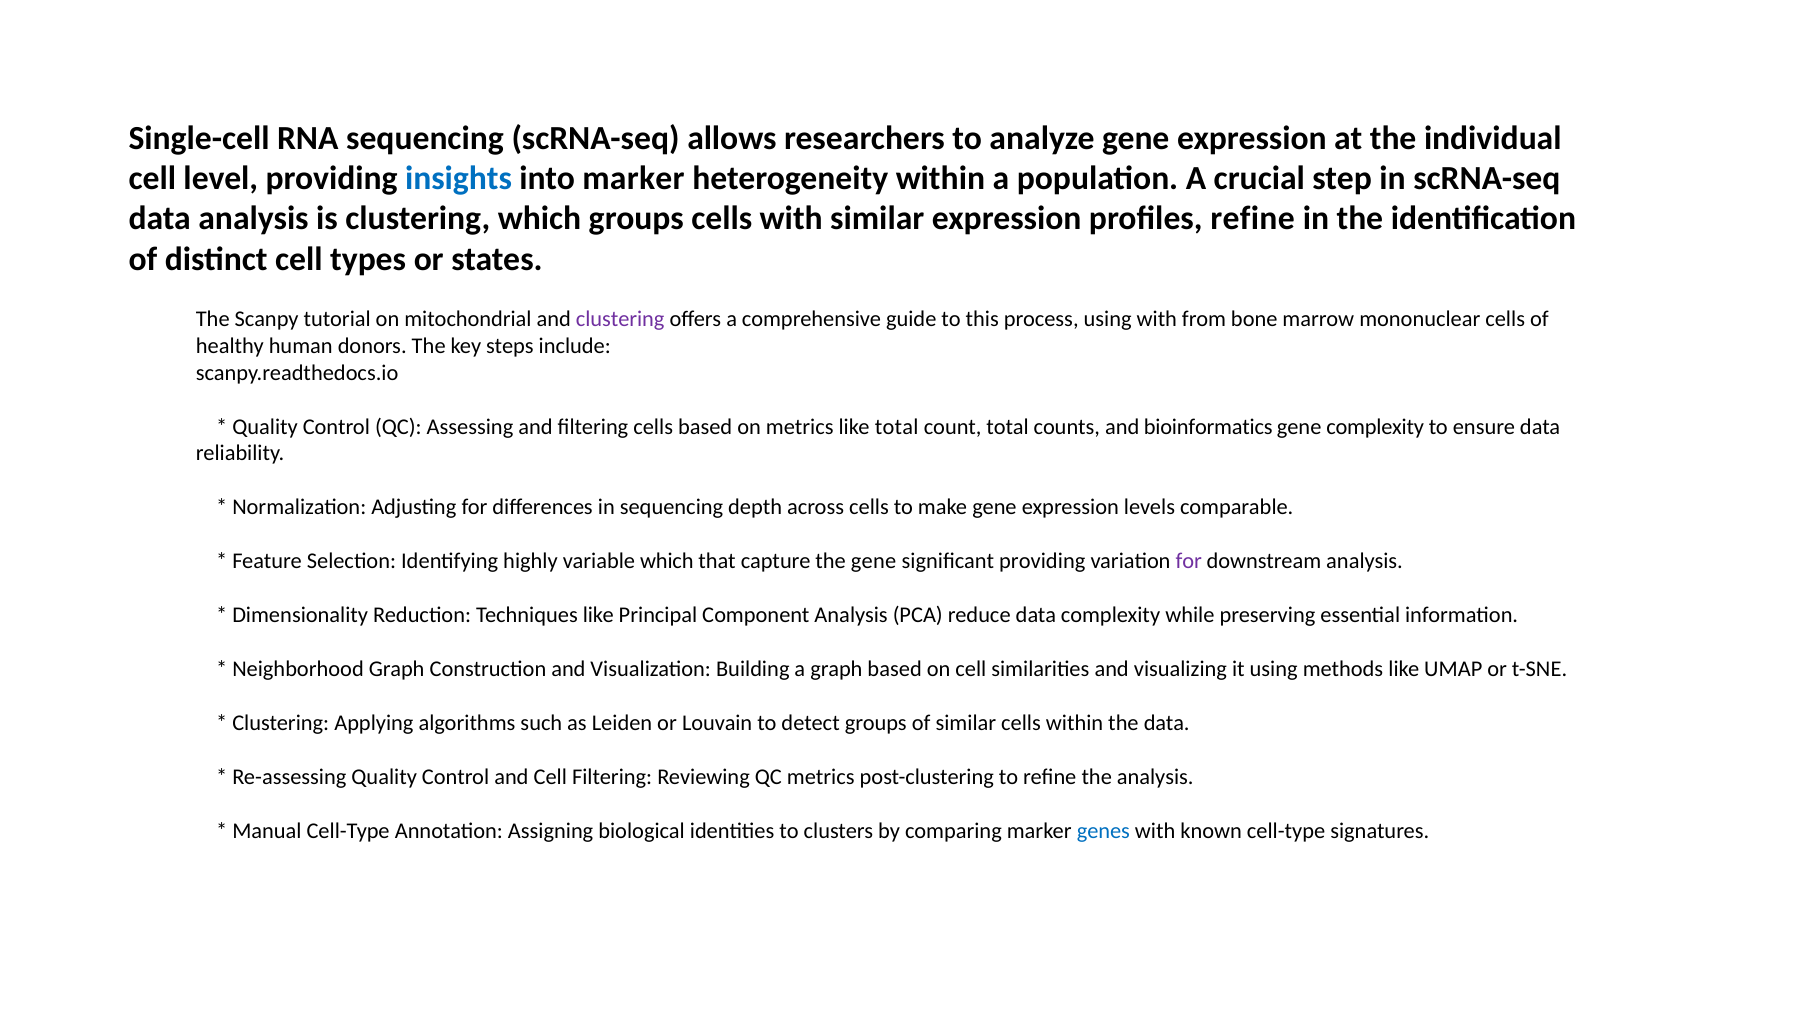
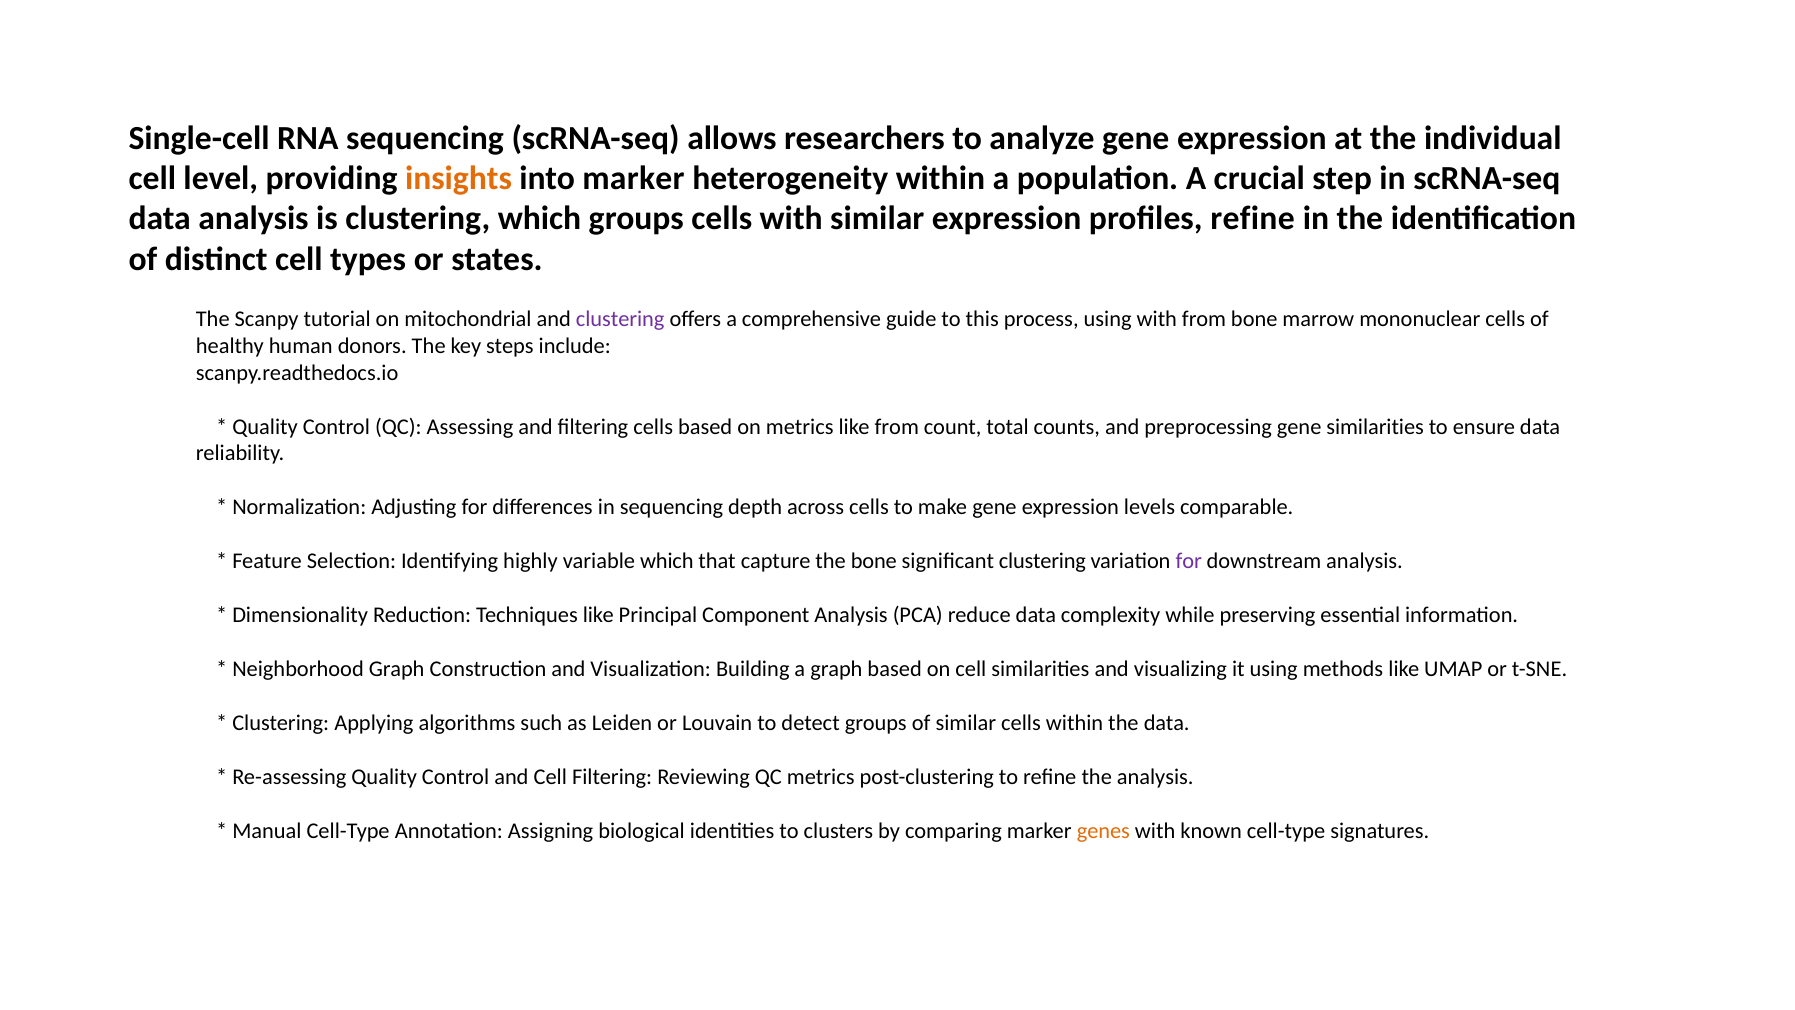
insights colour: blue -> orange
like total: total -> from
bioinformatics: bioinformatics -> preprocessing
gene complexity: complexity -> similarities
the gene: gene -> bone
significant providing: providing -> clustering
genes colour: blue -> orange
